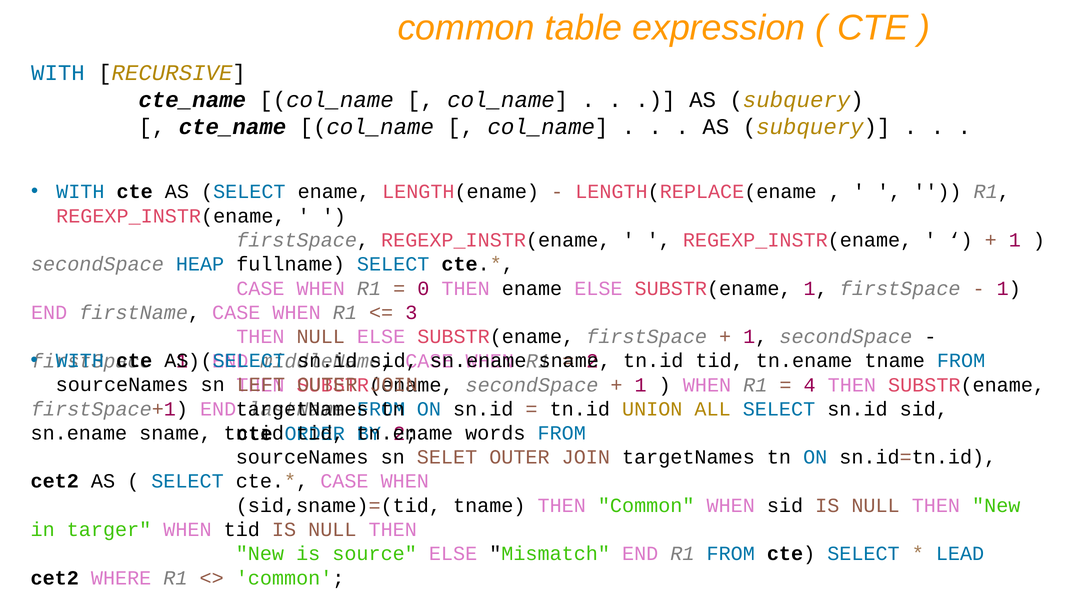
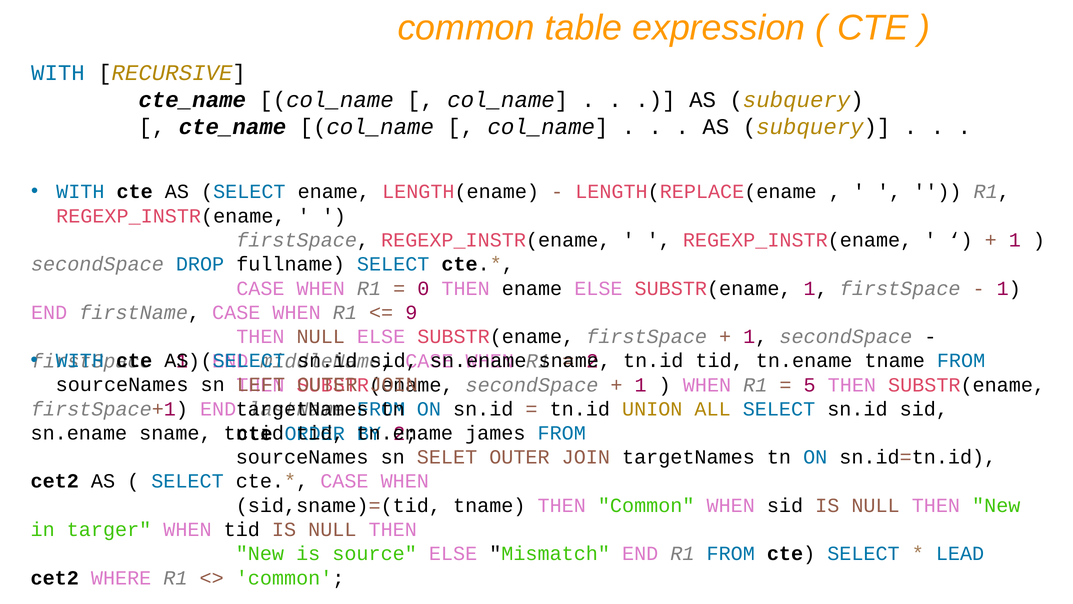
HEAP: HEAP -> DROP
3: 3 -> 9
4: 4 -> 5
words: words -> james
